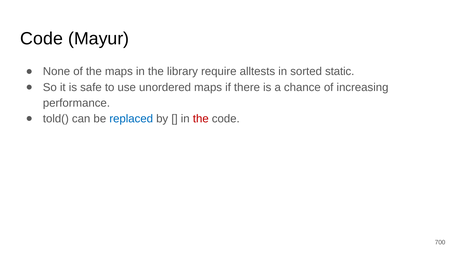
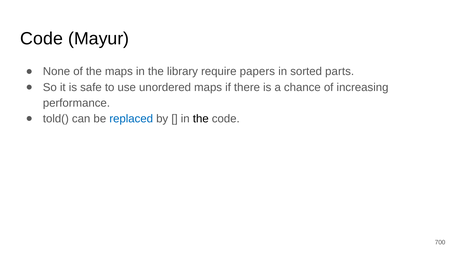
alltests: alltests -> papers
static: static -> parts
the at (201, 119) colour: red -> black
